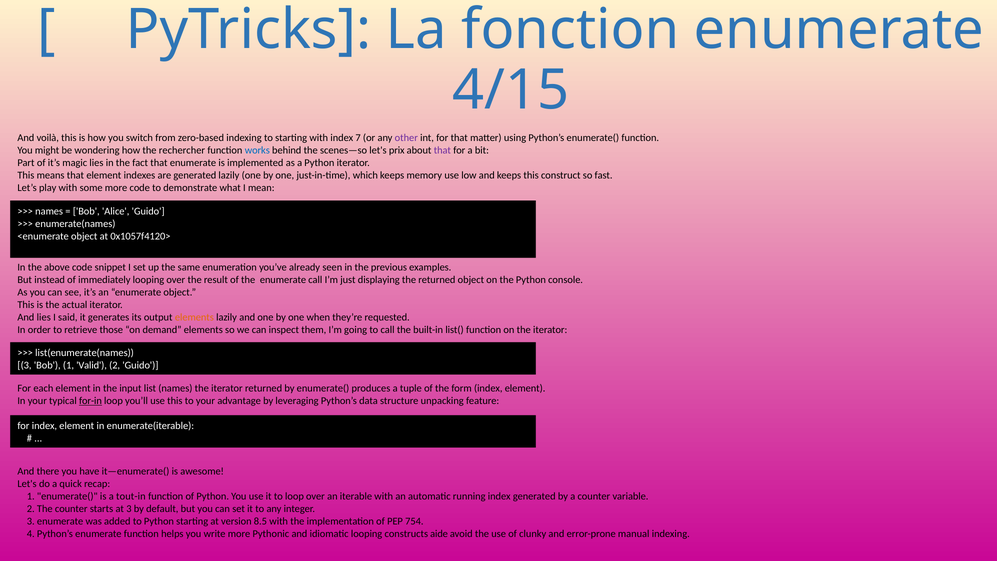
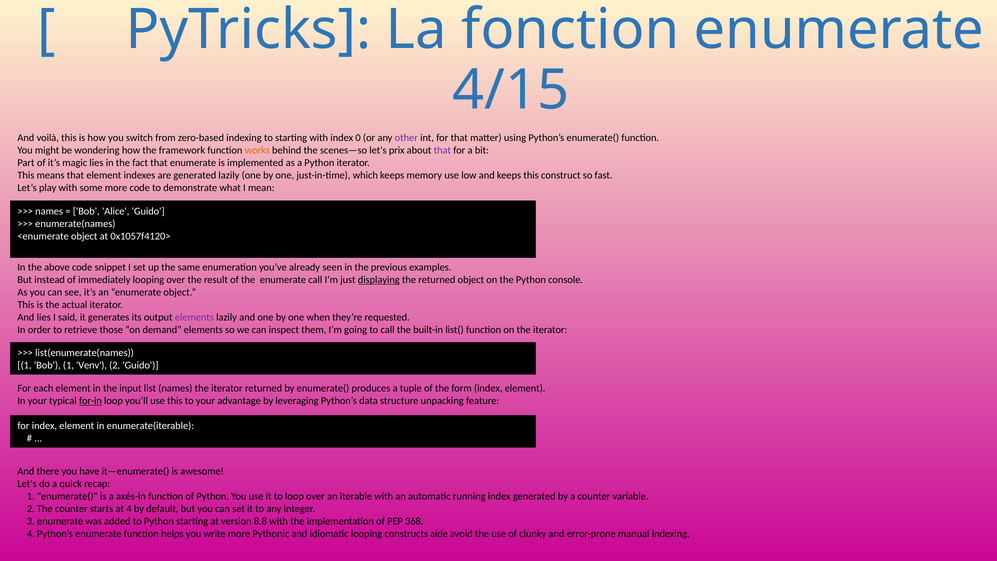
7: 7 -> 0
rechercher: rechercher -> framework
works colour: blue -> orange
displaying underline: none -> present
elements at (194, 317) colour: orange -> purple
3 at (25, 365): 3 -> 1
Valid: Valid -> Venv
tout-in: tout-in -> axés-in
at 3: 3 -> 4
8.5: 8.5 -> 8.8
754: 754 -> 368
